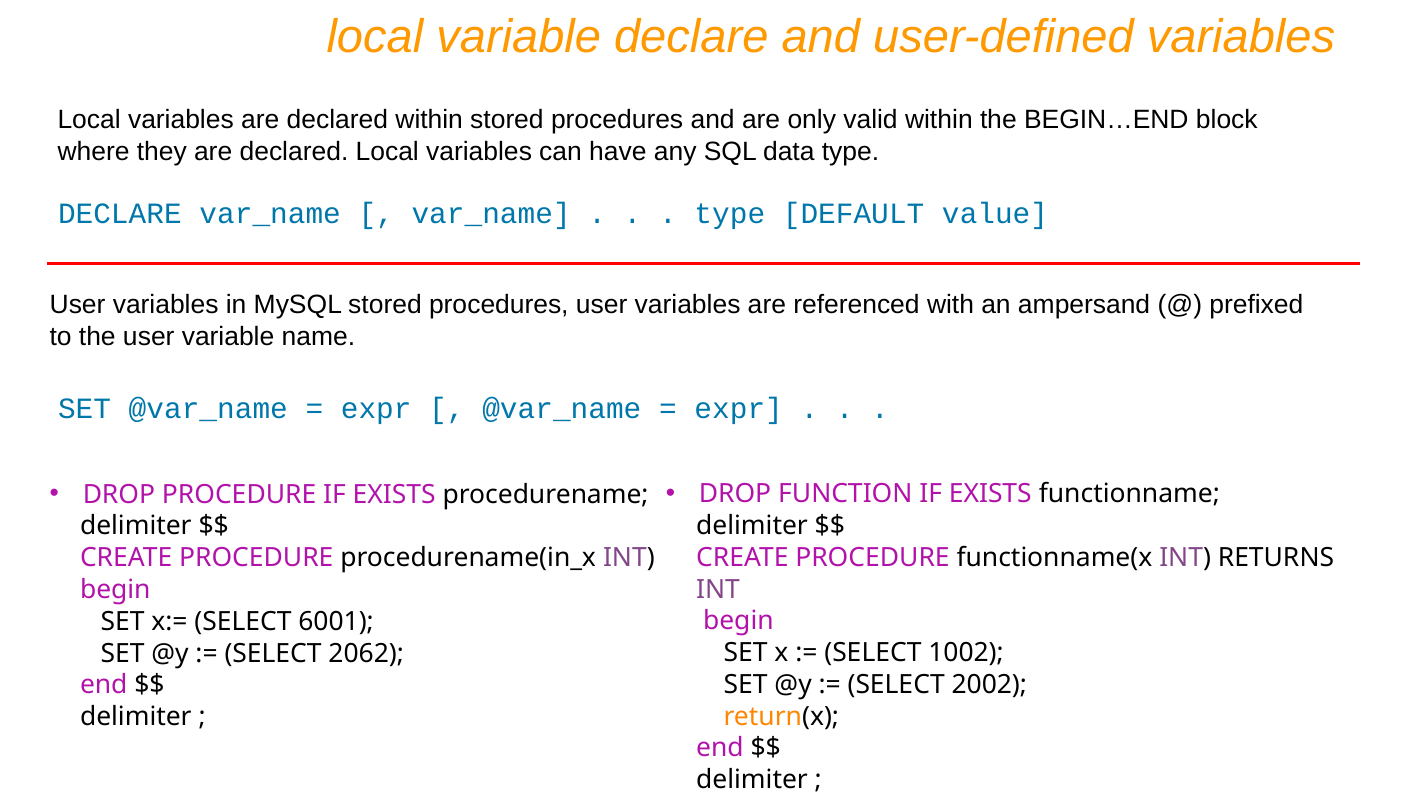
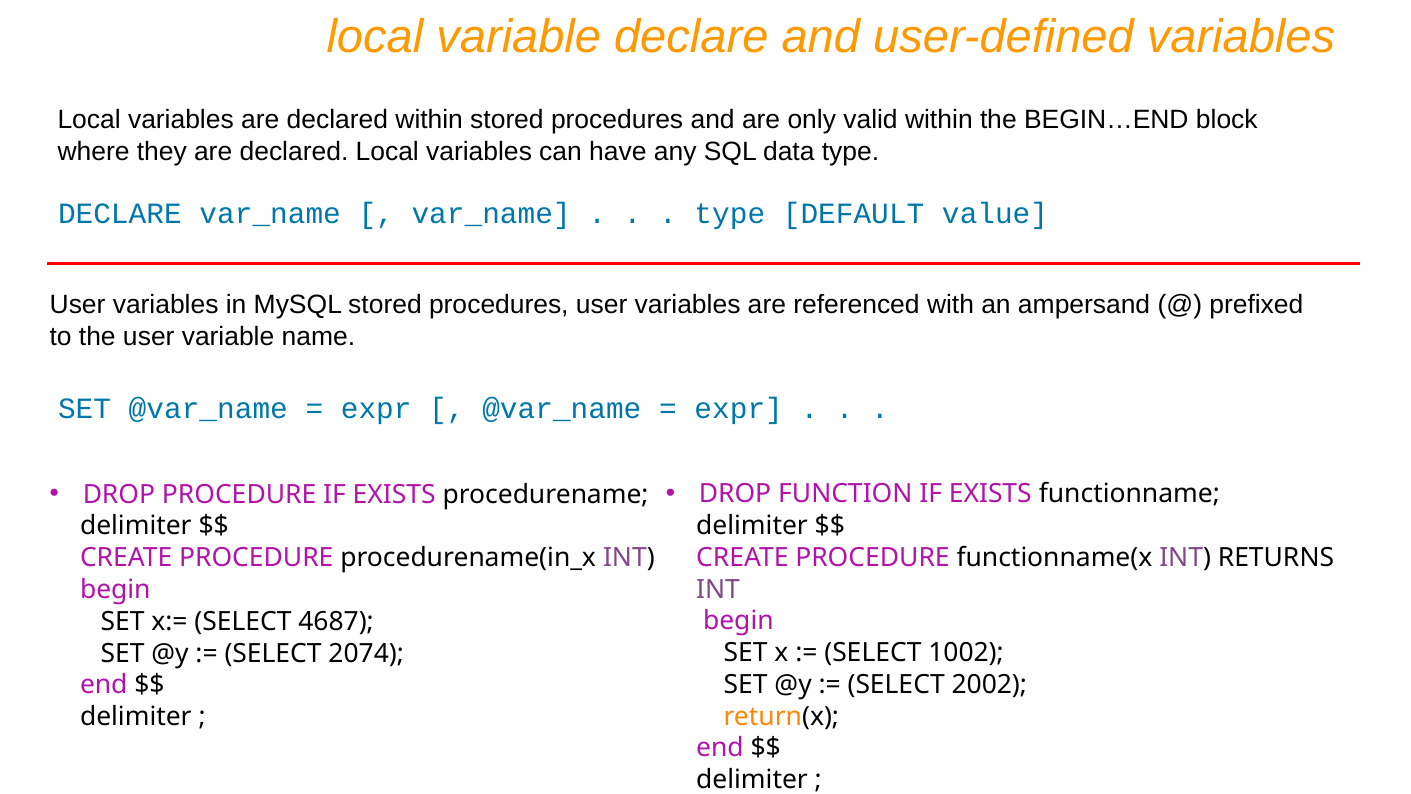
6001: 6001 -> 4687
2062: 2062 -> 2074
